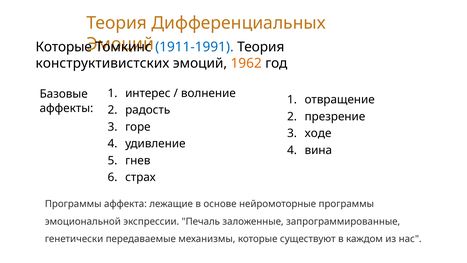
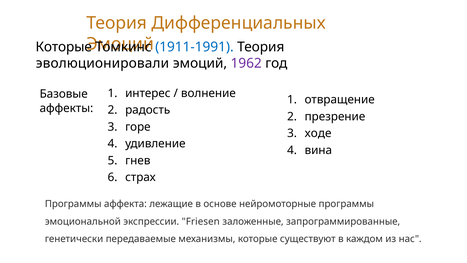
конструктивистских: конструктивистских -> эволюционировали
1962 colour: orange -> purple
Печаль: Печаль -> Friesen
